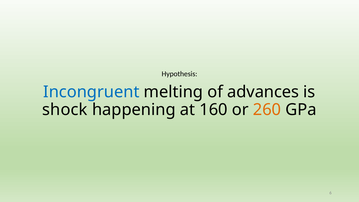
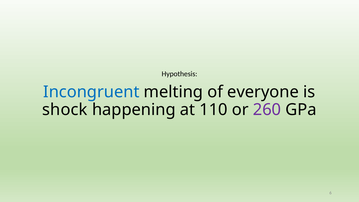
advances: advances -> everyone
160: 160 -> 110
260 colour: orange -> purple
